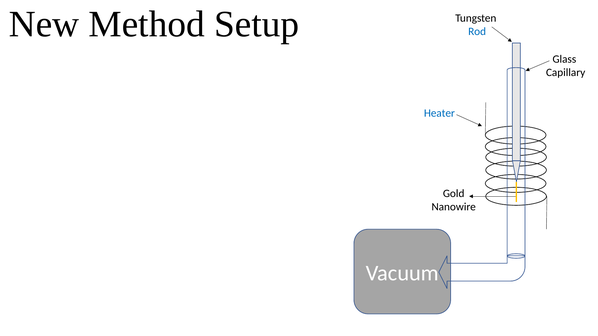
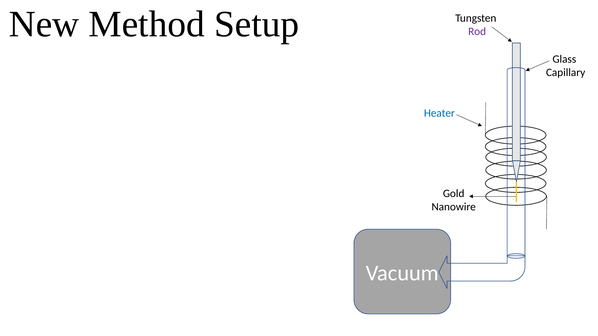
Rod colour: blue -> purple
